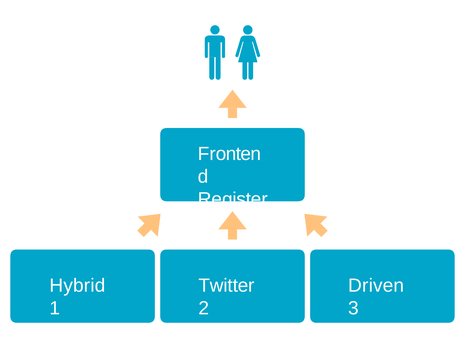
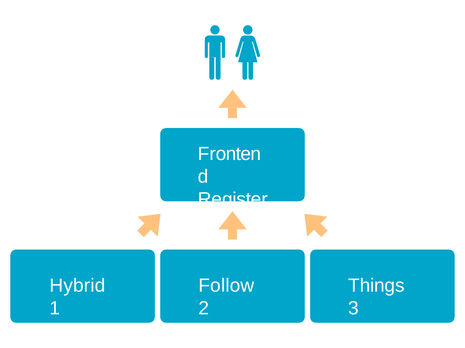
Twitter: Twitter -> Follow
Driven: Driven -> Things
